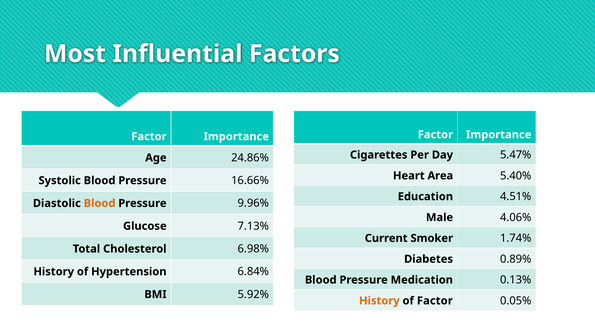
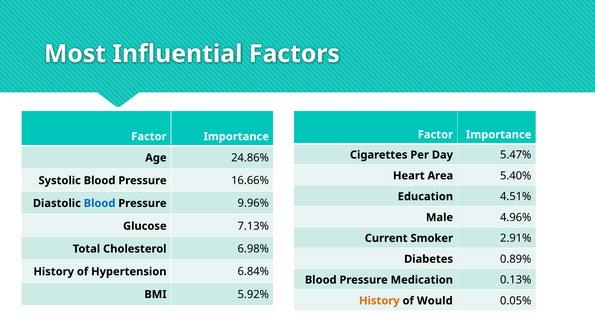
Blood at (100, 203) colour: orange -> blue
4.06%: 4.06% -> 4.96%
1.74%: 1.74% -> 2.91%
of Factor: Factor -> Would
